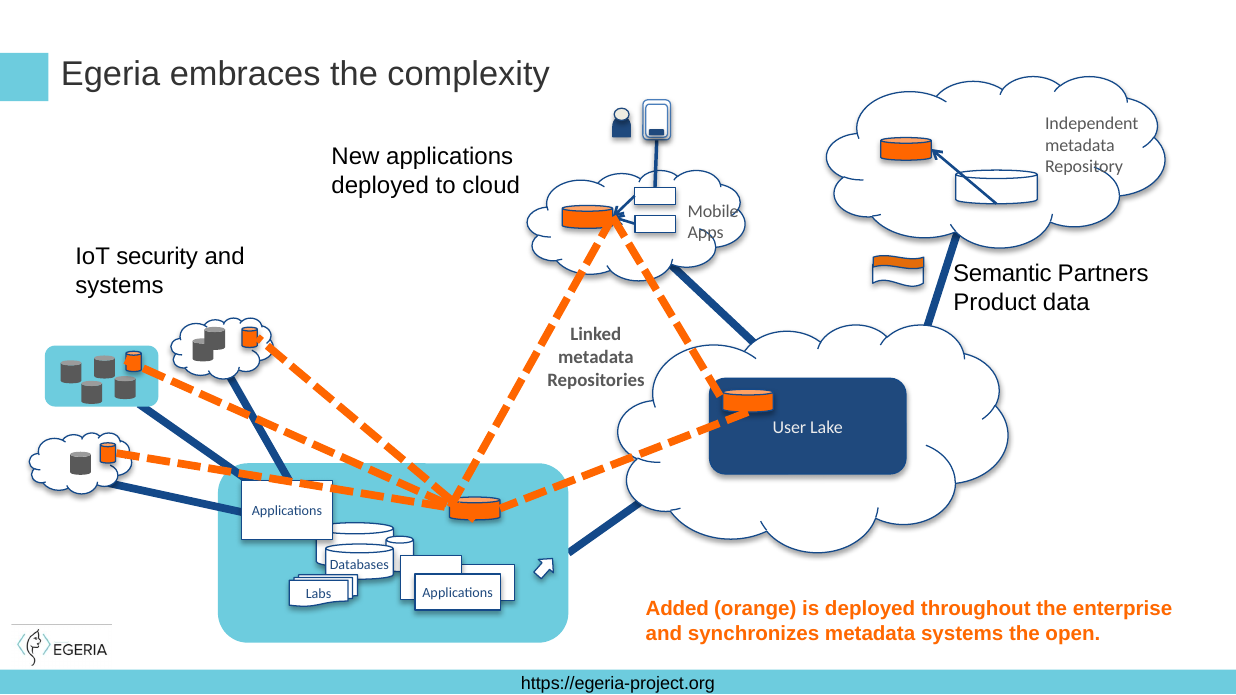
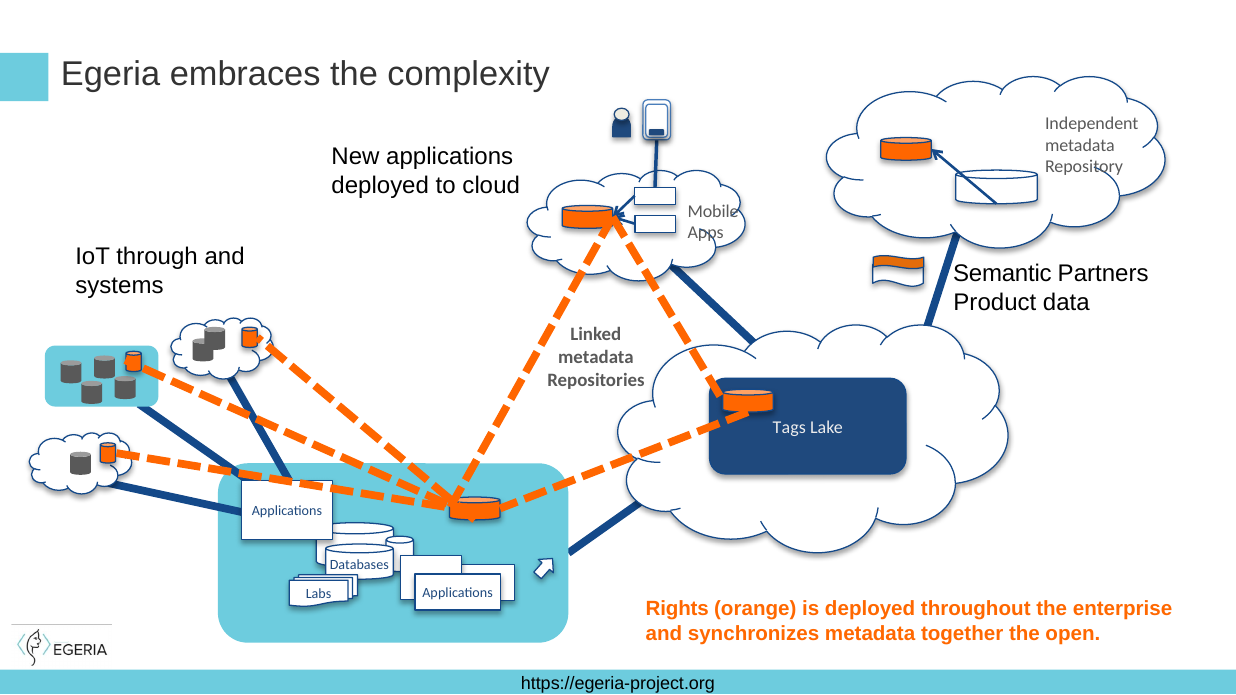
security: security -> through
User: User -> Tags
Added: Added -> Rights
metadata systems: systems -> together
